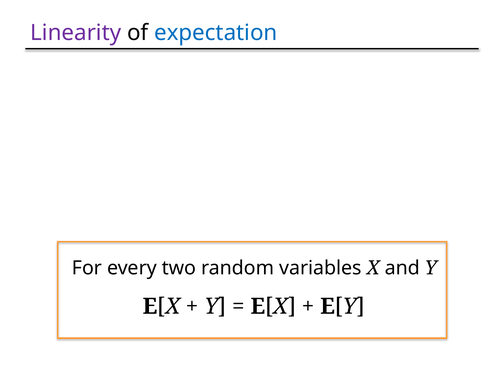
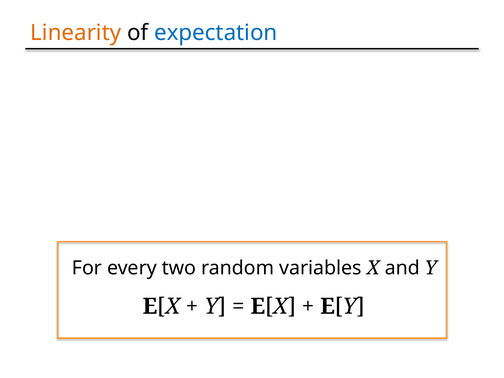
Linearity colour: purple -> orange
